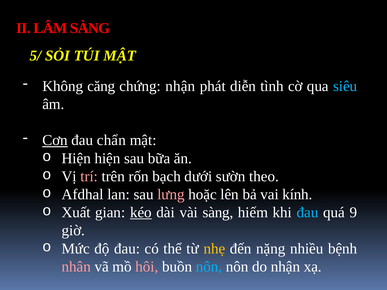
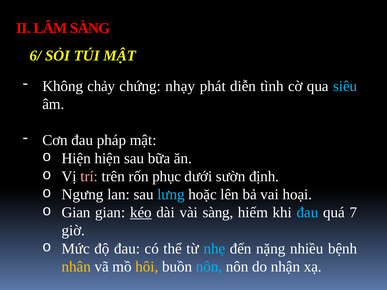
5/: 5/ -> 6/
căng: căng -> chảy
chứng nhận: nhận -> nhạy
Cơn underline: present -> none
chẩn: chẩn -> pháp
bạch: bạch -> phục
theo: theo -> định
Afdhal: Afdhal -> Ngưng
lưng colour: pink -> light blue
kính: kính -> hoại
Xuất at (76, 213): Xuất -> Gian
9: 9 -> 7
nhẹ colour: yellow -> light blue
nhân colour: pink -> yellow
hôi colour: pink -> yellow
